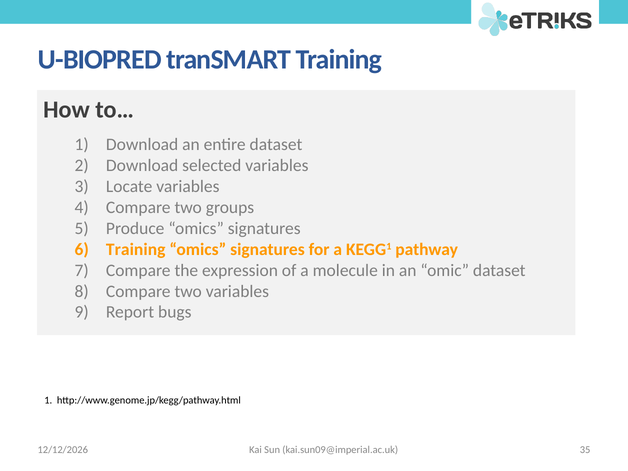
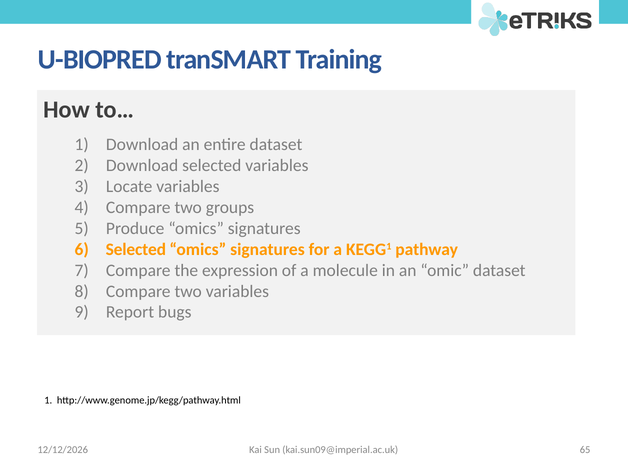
Training at (136, 249): Training -> Selected
35: 35 -> 65
